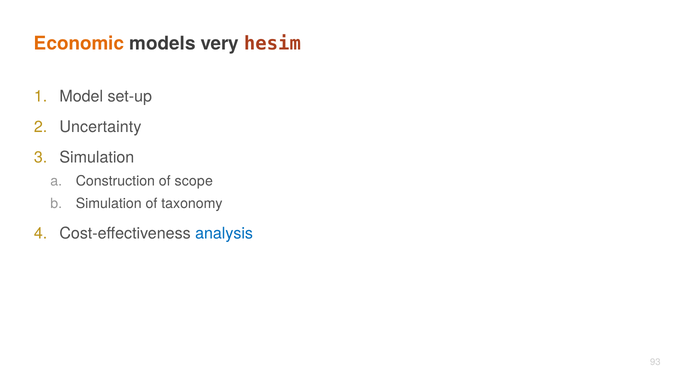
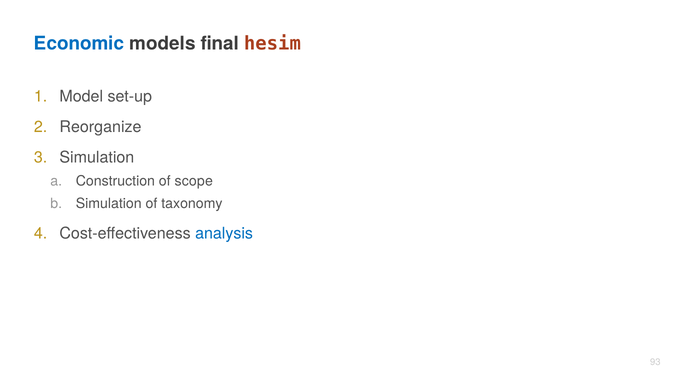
Economic colour: orange -> blue
very: very -> final
Uncertainty: Uncertainty -> Reorganize
